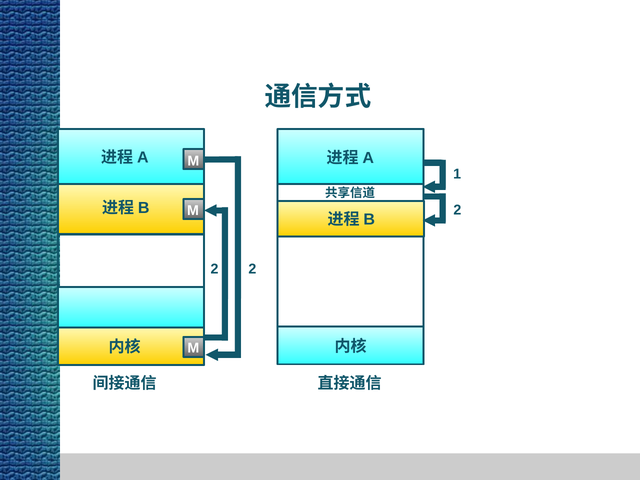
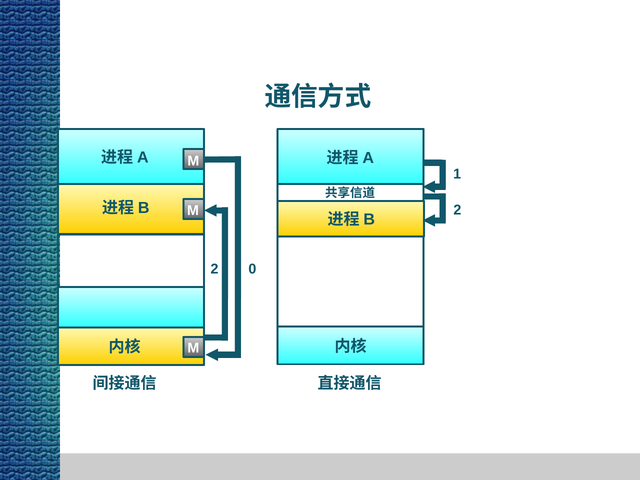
2 2: 2 -> 0
